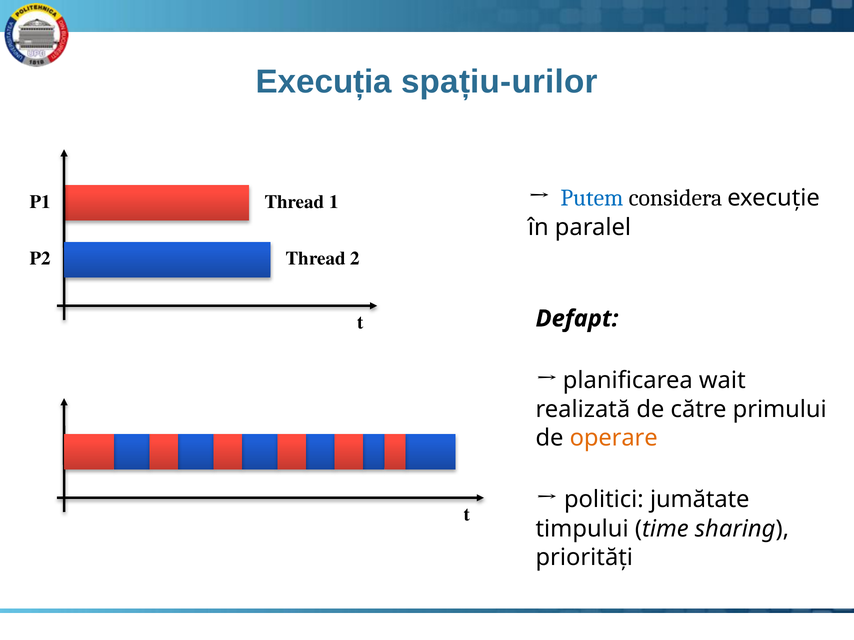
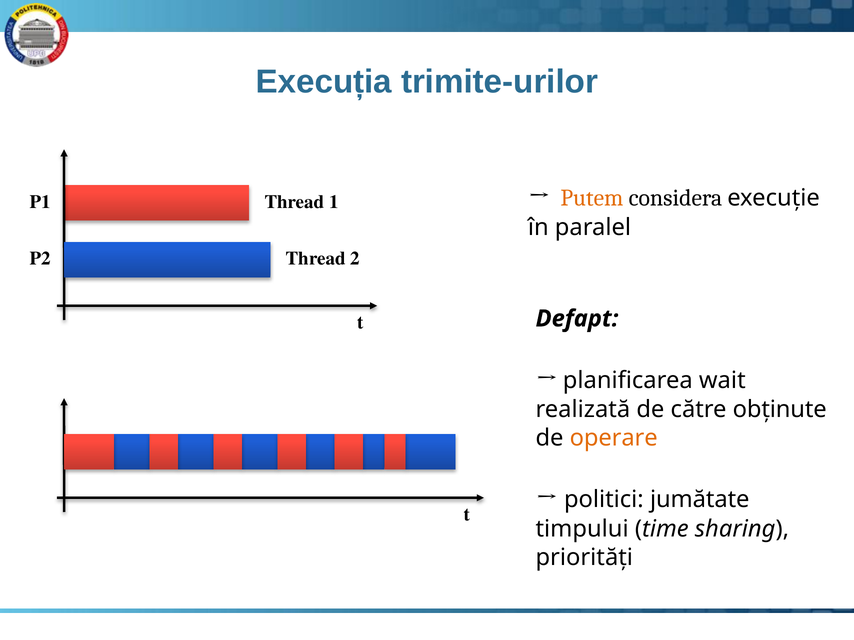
spațiu-urilor: spațiu-urilor -> trimite-urilor
Putem colour: blue -> orange
primului: primului -> obținute
